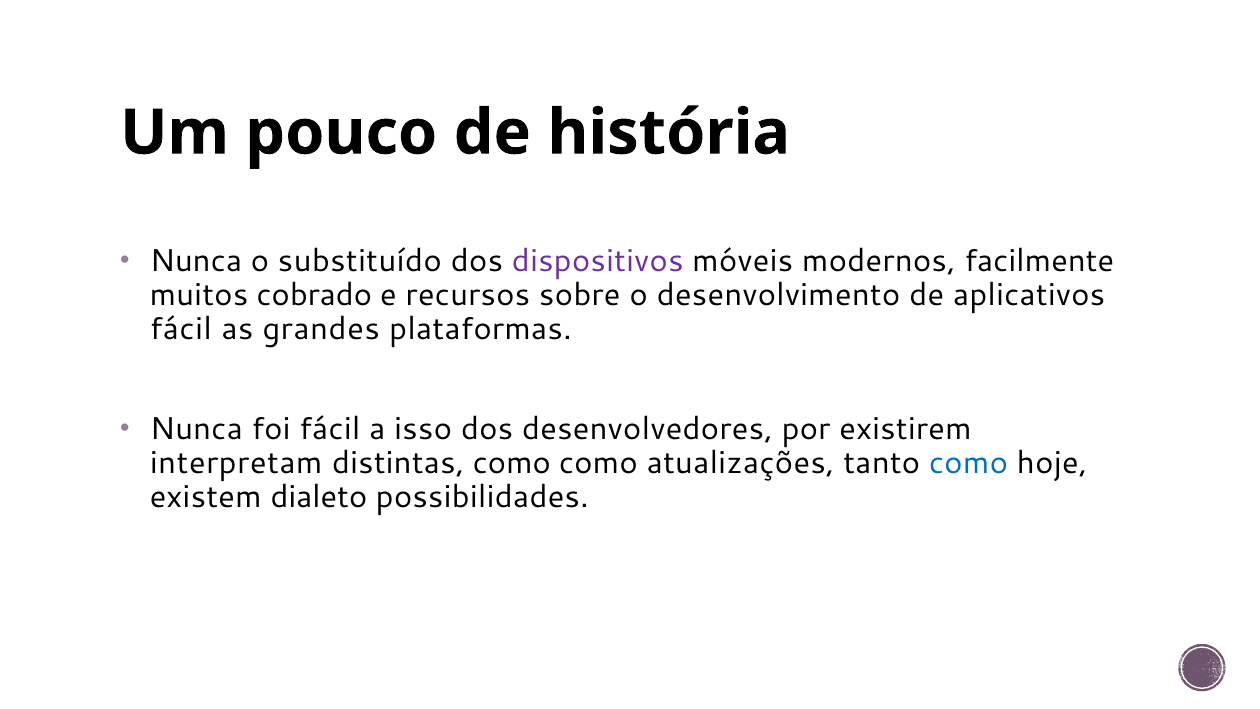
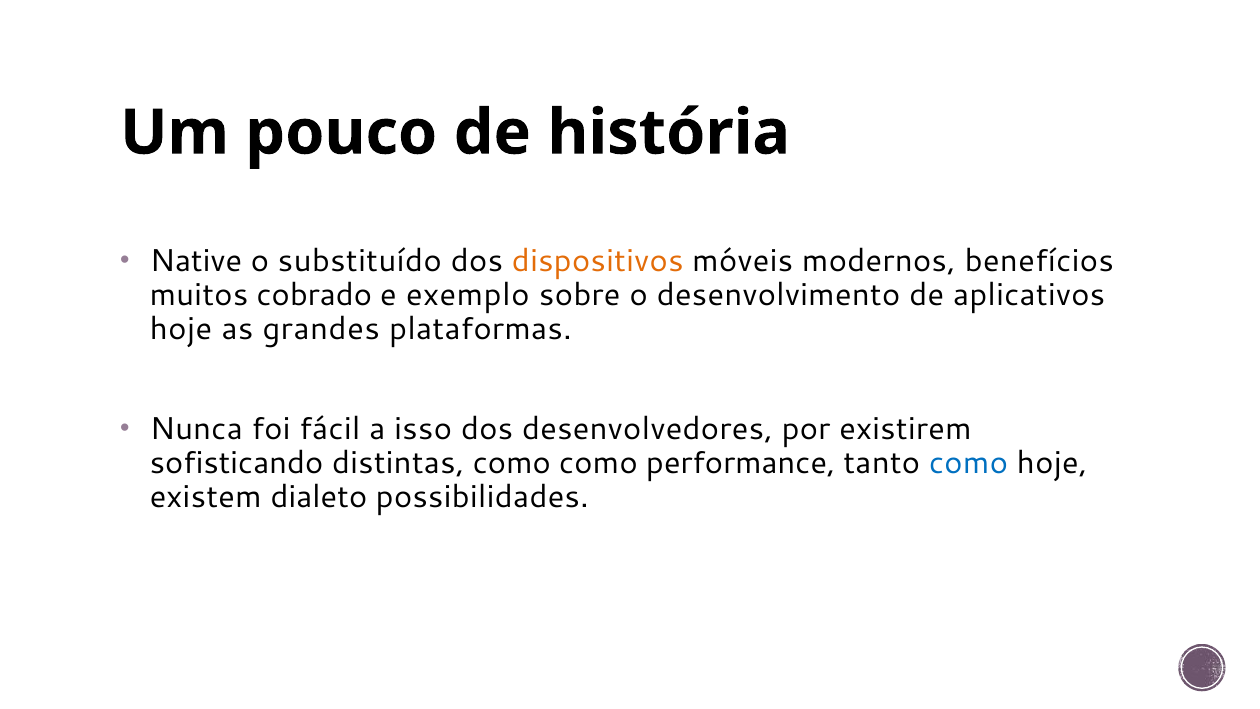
Nunca at (196, 261): Nunca -> Native
dispositivos colour: purple -> orange
facilmente: facilmente -> benefícios
recursos: recursos -> exemplo
fácil at (181, 329): fácil -> hoje
interpretam: interpretam -> sofisticando
atualizações: atualizações -> performance
